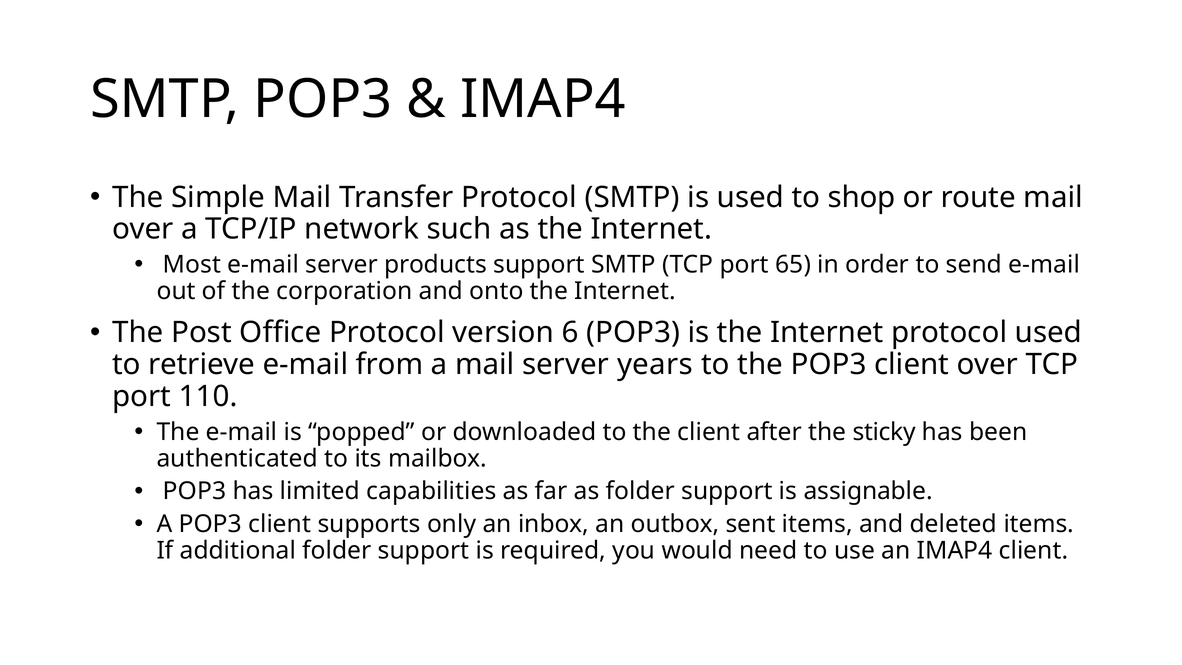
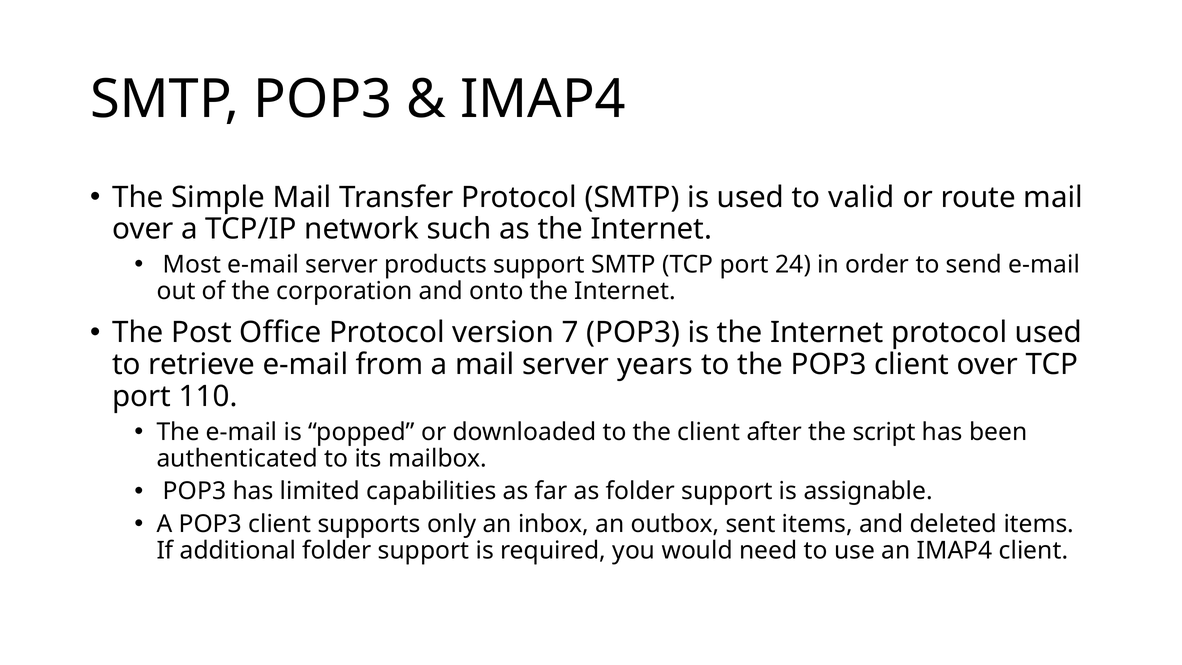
shop: shop -> valid
65: 65 -> 24
6: 6 -> 7
sticky: sticky -> script
